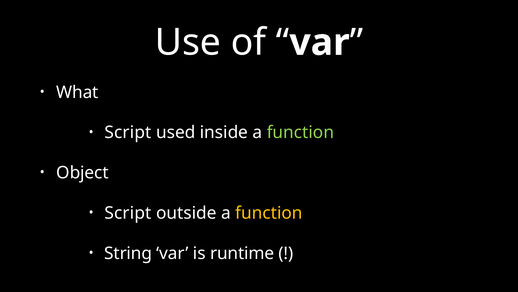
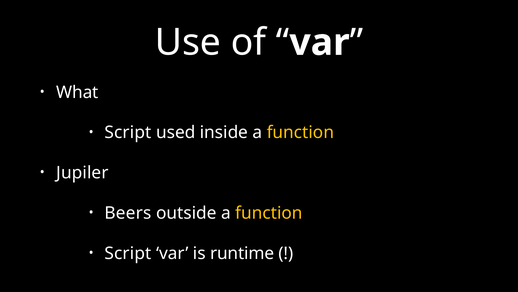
function at (300, 132) colour: light green -> yellow
Object: Object -> Jupiler
Script at (128, 213): Script -> Beers
String at (128, 253): String -> Script
